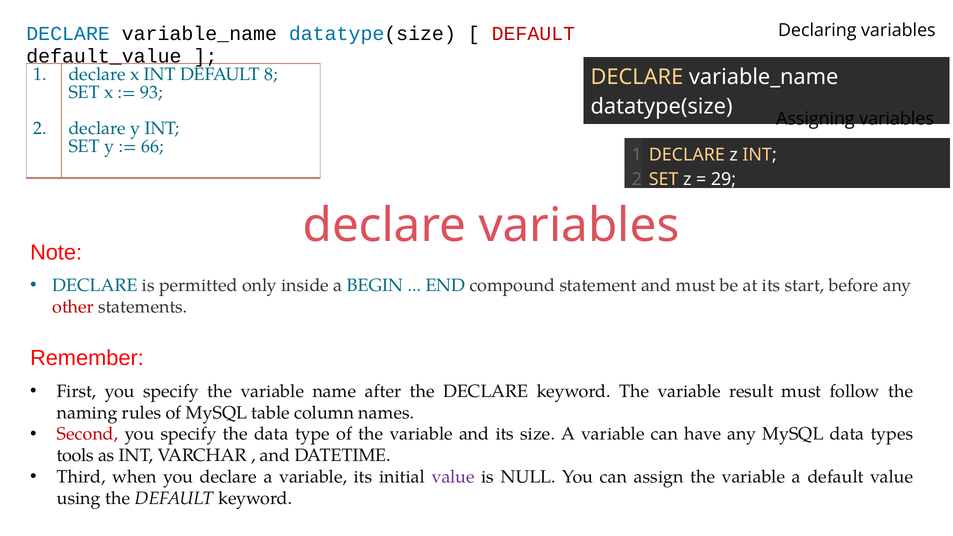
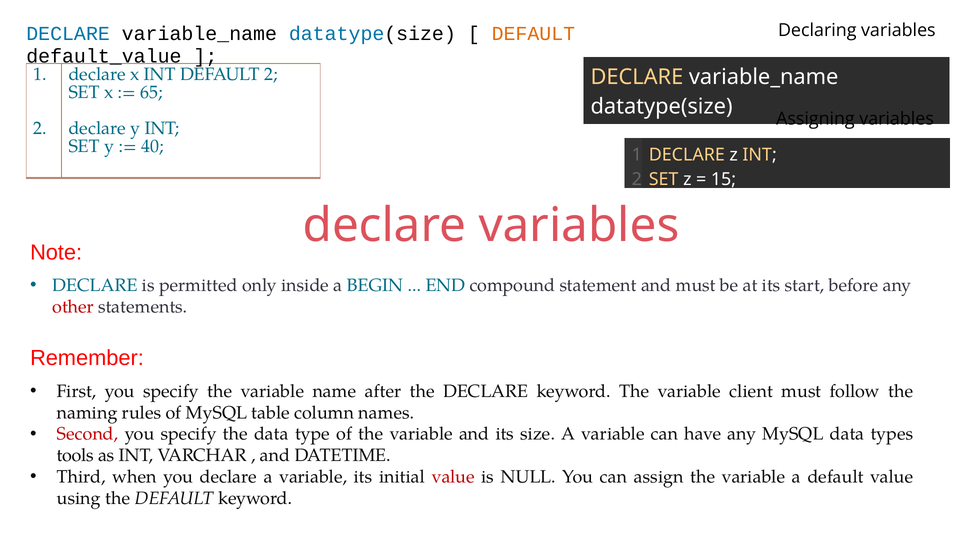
DEFAULT at (533, 34) colour: red -> orange
DEFAULT 8: 8 -> 2
93: 93 -> 65
66: 66 -> 40
29: 29 -> 15
result: result -> client
value at (453, 477) colour: purple -> red
